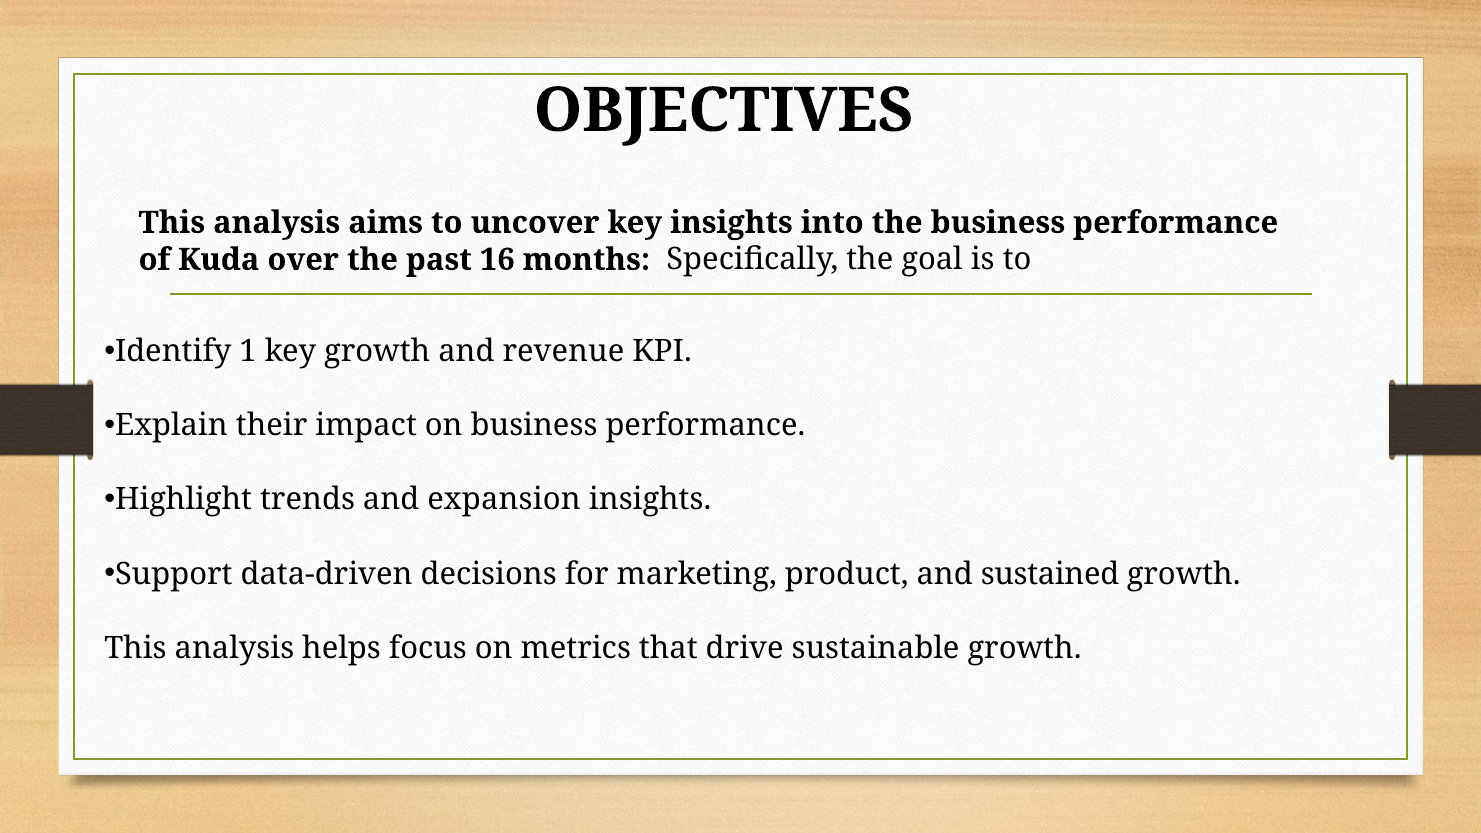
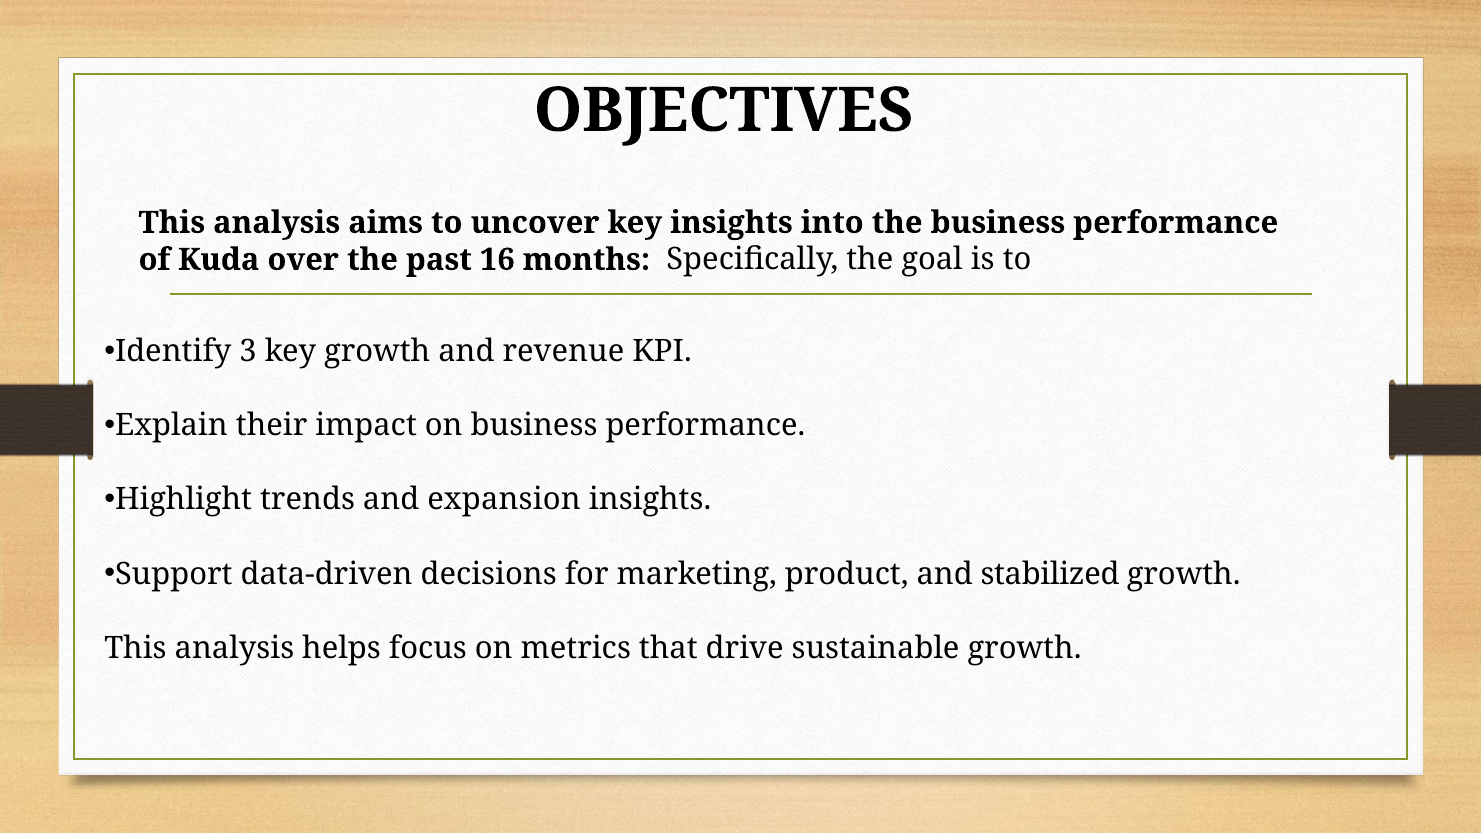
1: 1 -> 3
sustained: sustained -> stabilized
